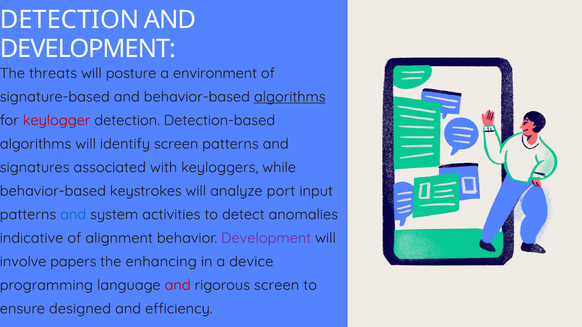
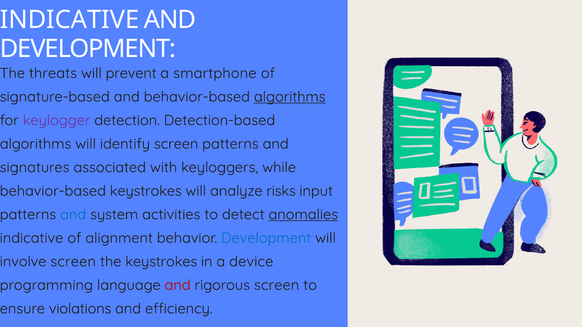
DETECTION at (70, 20): DETECTION -> INDICATIVE
posture: posture -> prevent
environment: environment -> smartphone
keylogger colour: red -> purple
port: port -> risks
anomalies underline: none -> present
Development at (266, 238) colour: purple -> blue
involve papers: papers -> screen
the enhancing: enhancing -> keystrokes
designed: designed -> violations
